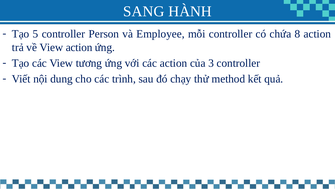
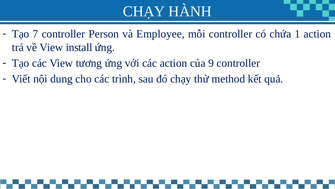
SANG at (144, 11): SANG -> CHẠY
5: 5 -> 7
8: 8 -> 1
View action: action -> install
3: 3 -> 9
